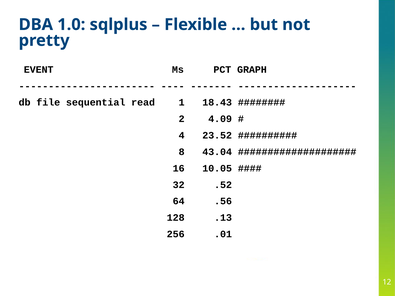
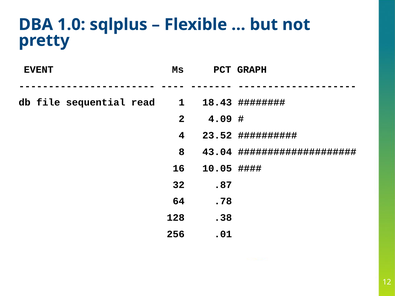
.52: .52 -> .87
.56: .56 -> .78
.13: .13 -> .38
